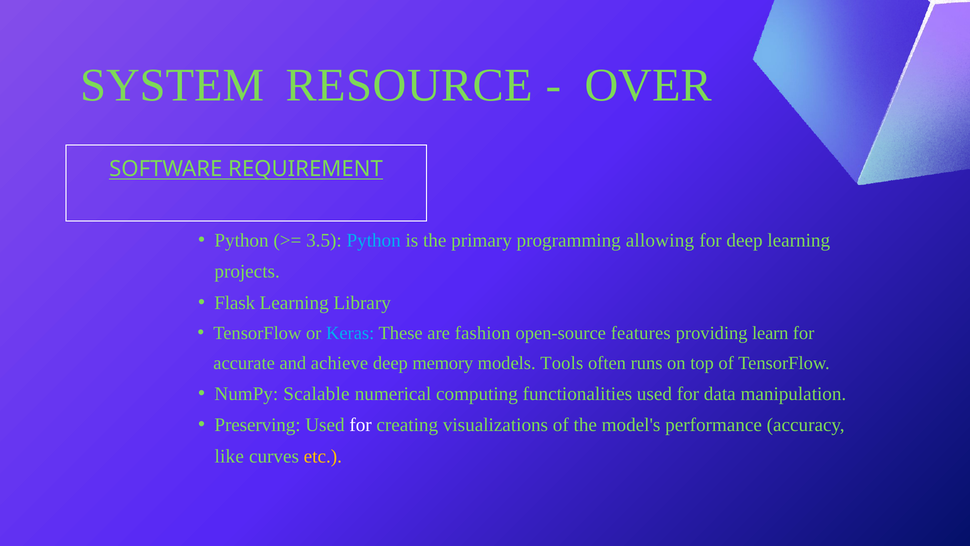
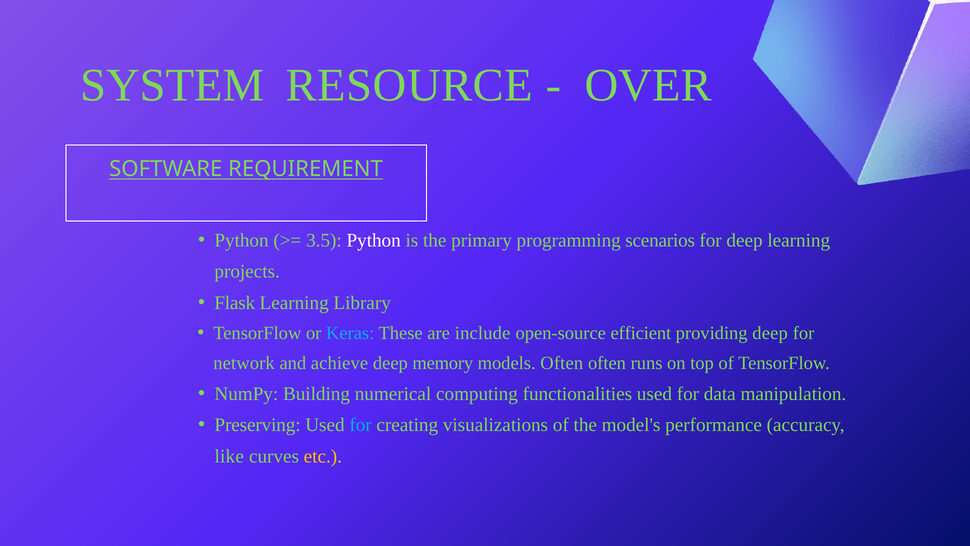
Python at (374, 240) colour: light blue -> white
allowing: allowing -> scenarios
fashion: fashion -> include
features: features -> efficient
providing learn: learn -> deep
accurate: accurate -> network
models Tools: Tools -> Often
Scalable: Scalable -> Building
for at (361, 425) colour: white -> light blue
